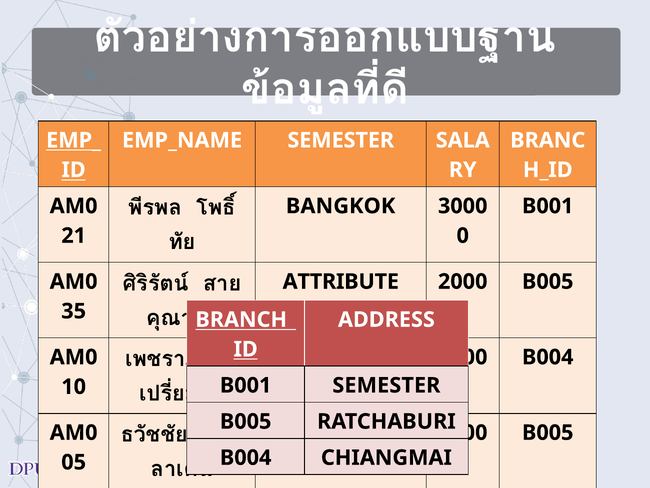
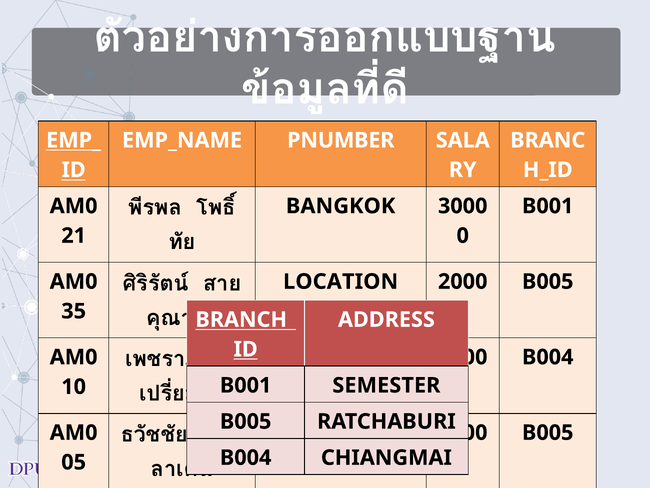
SEMESTER at (341, 140): SEMESTER -> PNUMBER
ATTRIBUTE: ATTRIBUTE -> LOCATION
